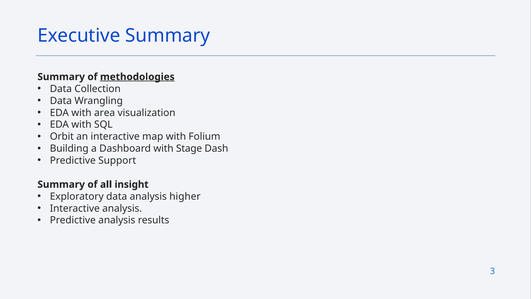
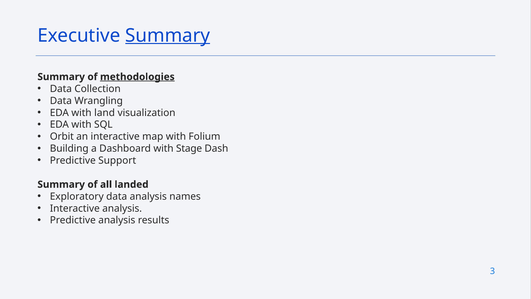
Summary at (168, 35) underline: none -> present
area: area -> land
insight: insight -> landed
higher: higher -> names
